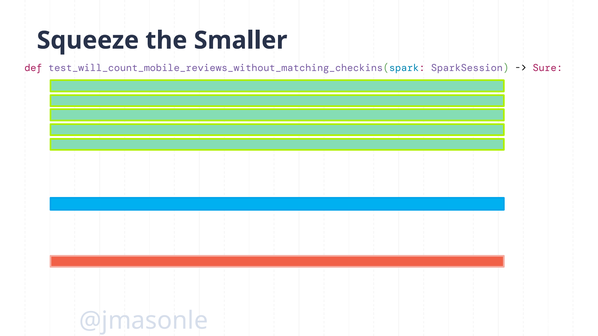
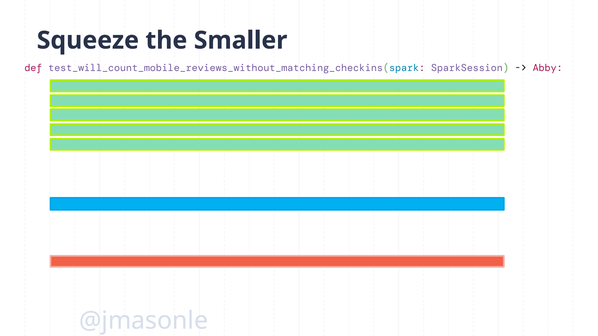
Sure: Sure -> Abby
